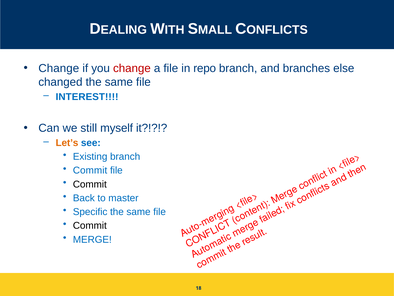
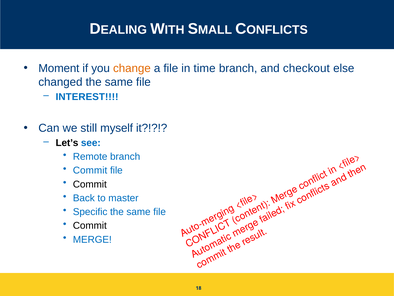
Change at (59, 68): Change -> Moment
change at (132, 68) colour: red -> orange
repo: repo -> time
branches: branches -> checkout
Let’s colour: orange -> black
Existing: Existing -> Remote
